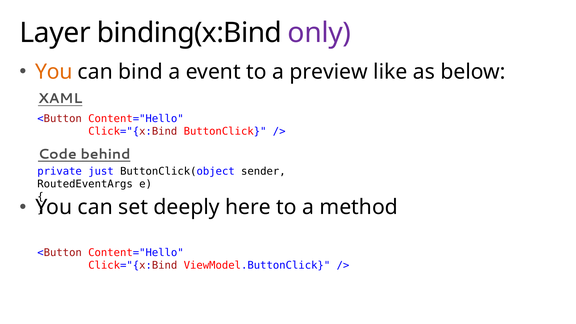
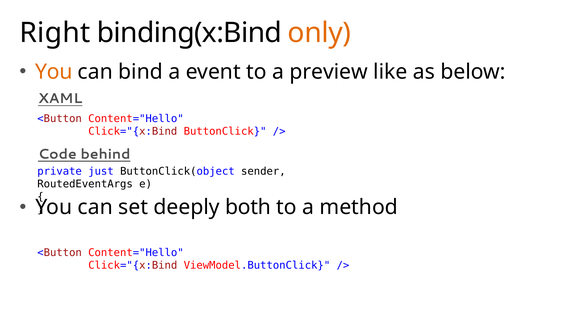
Layer: Layer -> Right
only colour: purple -> orange
here: here -> both
